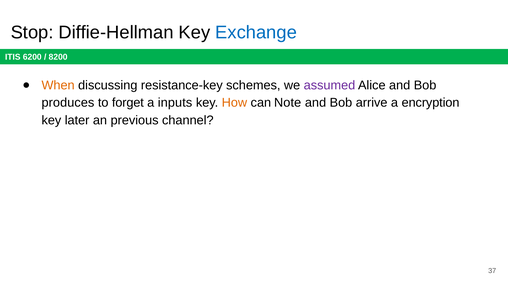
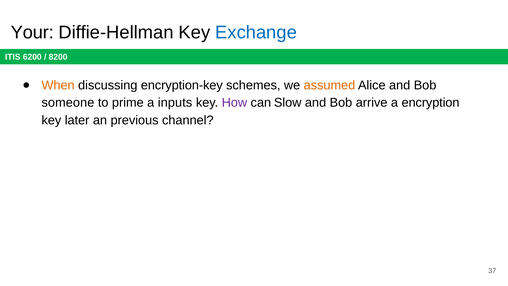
Stop: Stop -> Your
resistance-key: resistance-key -> encryption-key
assumed colour: purple -> orange
produces: produces -> someone
forget: forget -> prime
How colour: orange -> purple
Note: Note -> Slow
